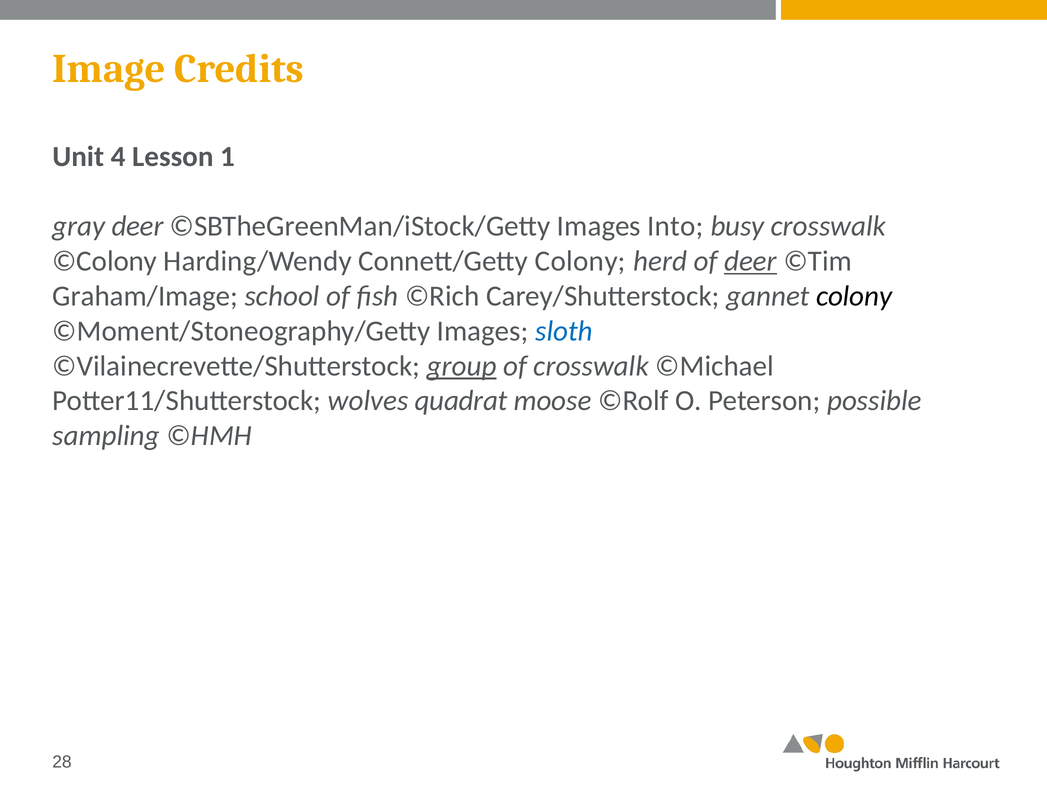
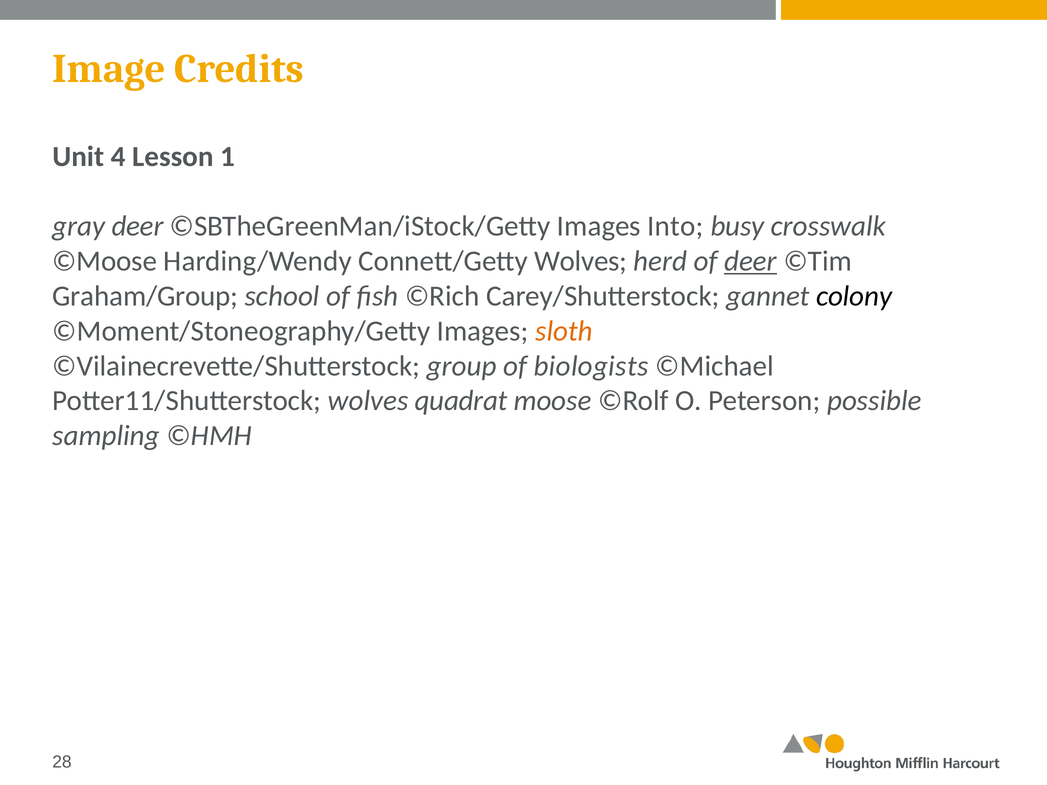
©Colony: ©Colony -> ©Moose
Connett/Getty Colony: Colony -> Wolves
Graham/Image: Graham/Image -> Graham/Group
sloth colour: blue -> orange
group underline: present -> none
of crosswalk: crosswalk -> biologists
